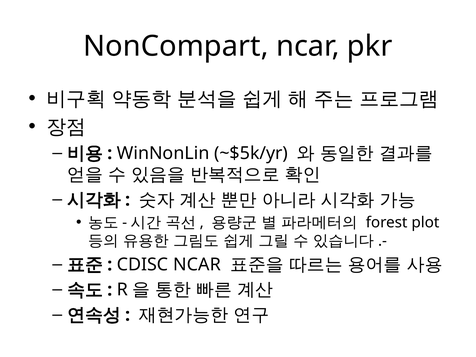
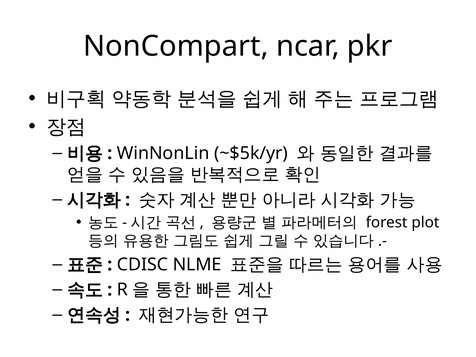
CDISC NCAR: NCAR -> NLME
